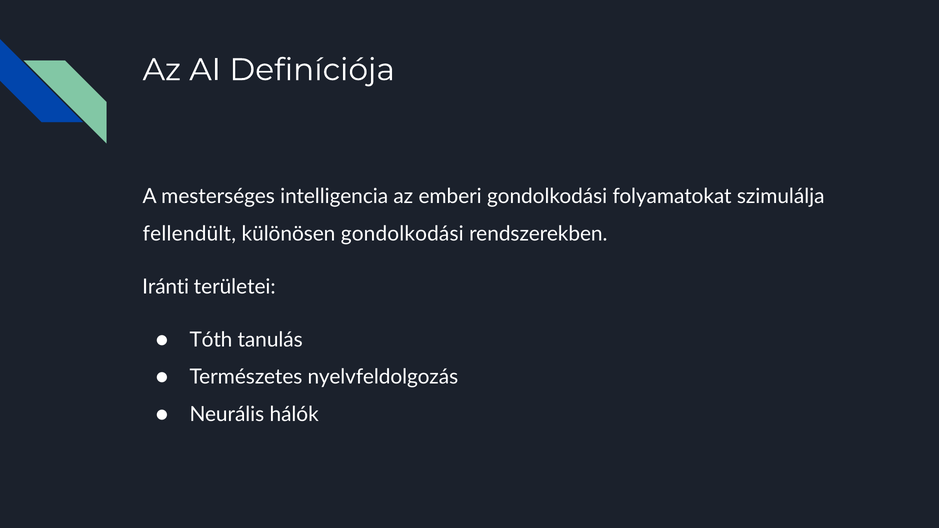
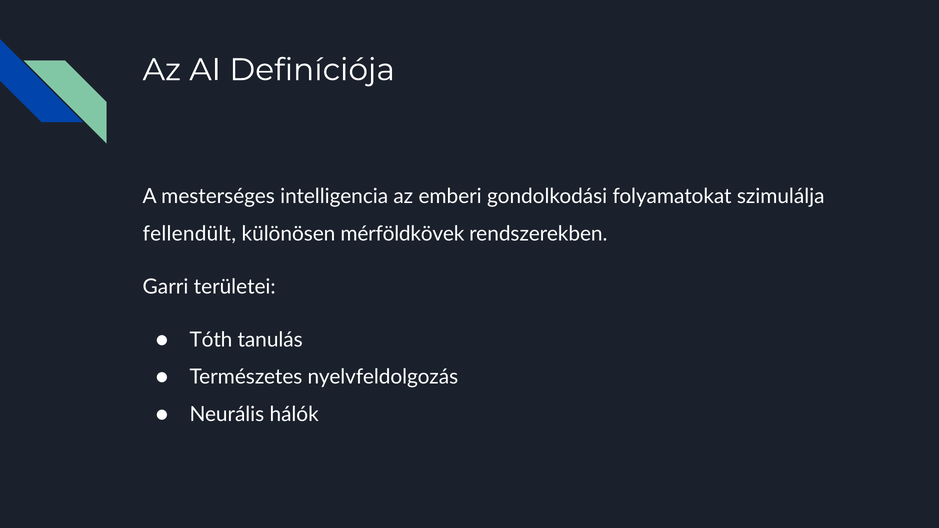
különösen gondolkodási: gondolkodási -> mérföldkövek
Iránti: Iránti -> Garri
